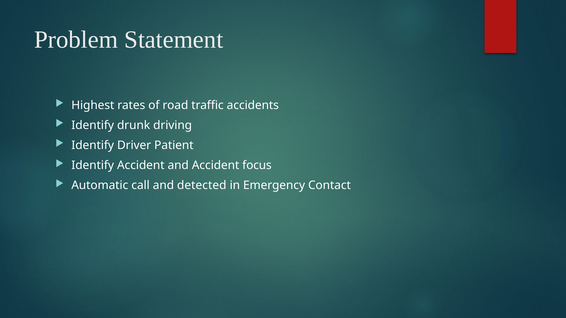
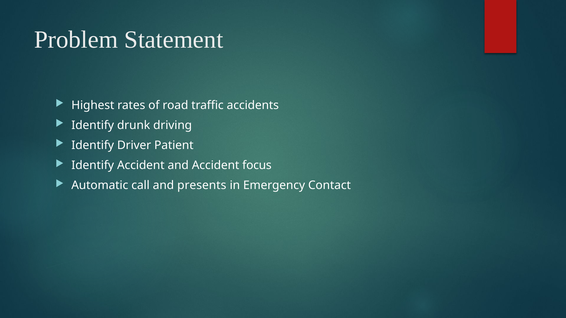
detected: detected -> presents
